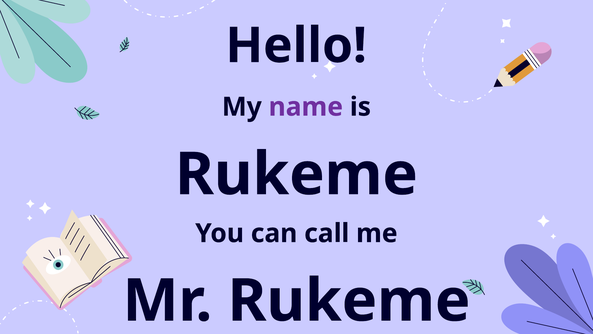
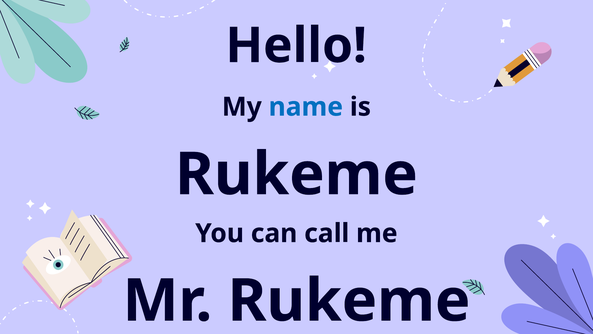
name colour: purple -> blue
